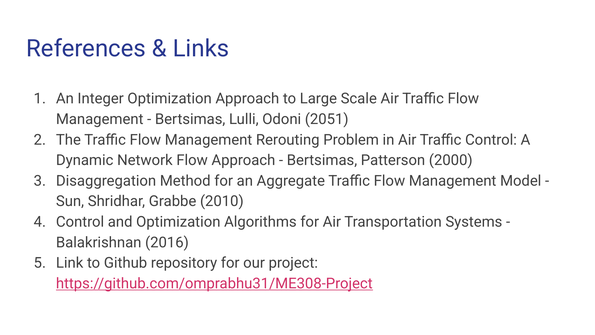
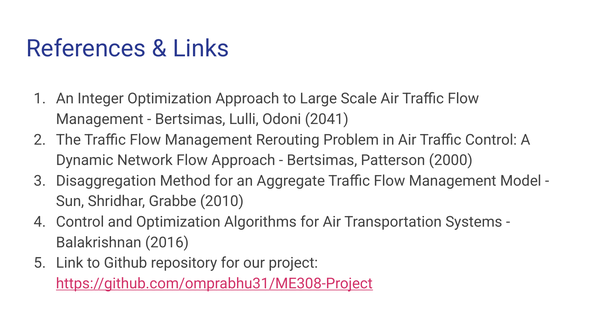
2051: 2051 -> 2041
